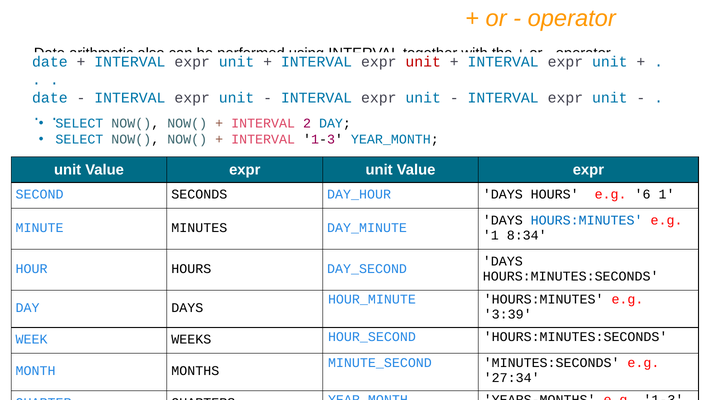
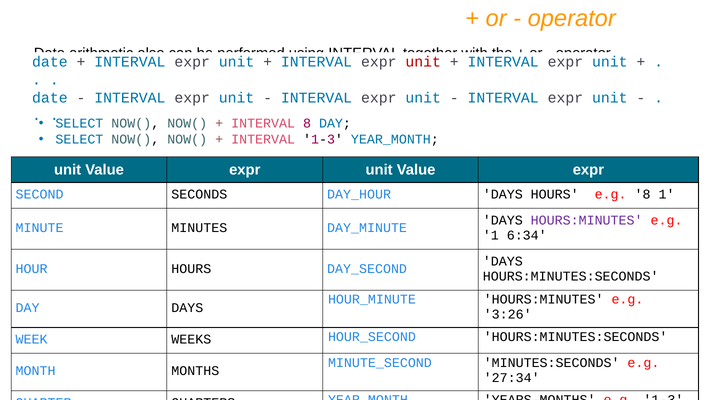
INTERVAL 2: 2 -> 8
e.g 6: 6 -> 8
HOURS:MINUTES at (587, 220) colour: blue -> purple
8:34: 8:34 -> 6:34
3:39: 3:39 -> 3:26
